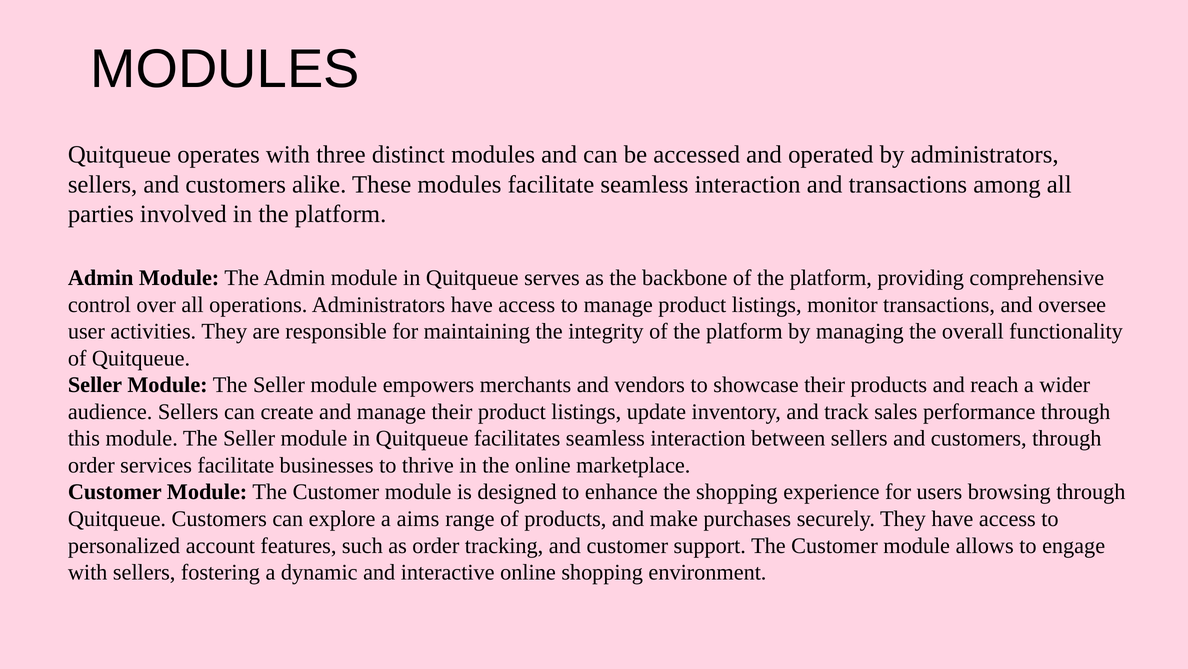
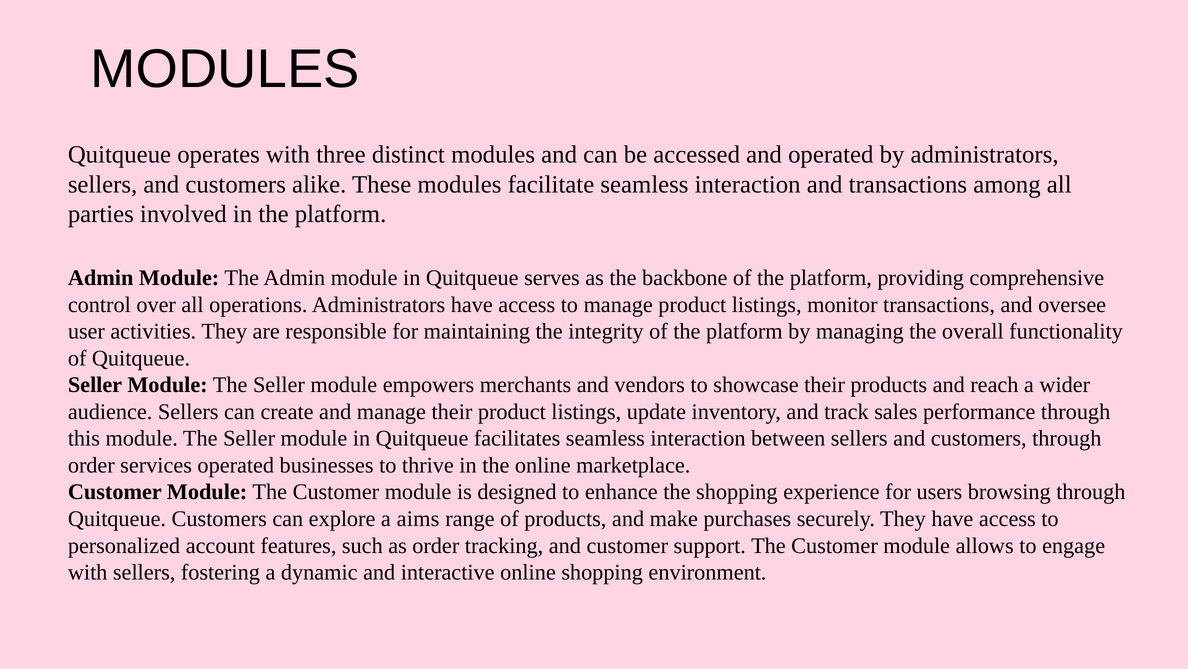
services facilitate: facilitate -> operated
